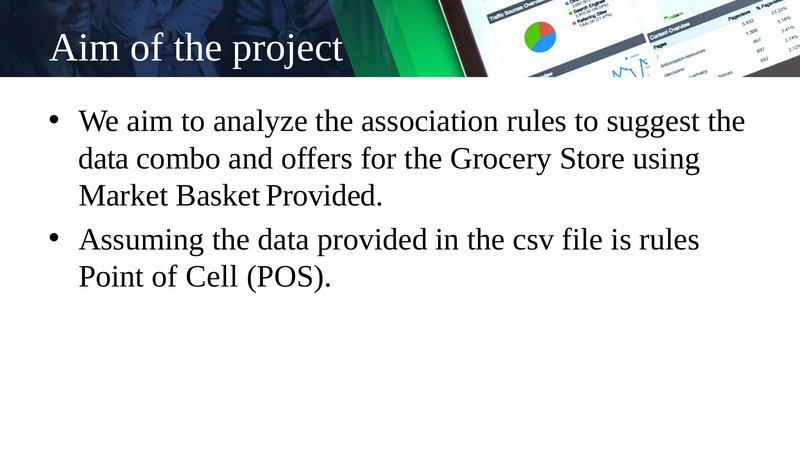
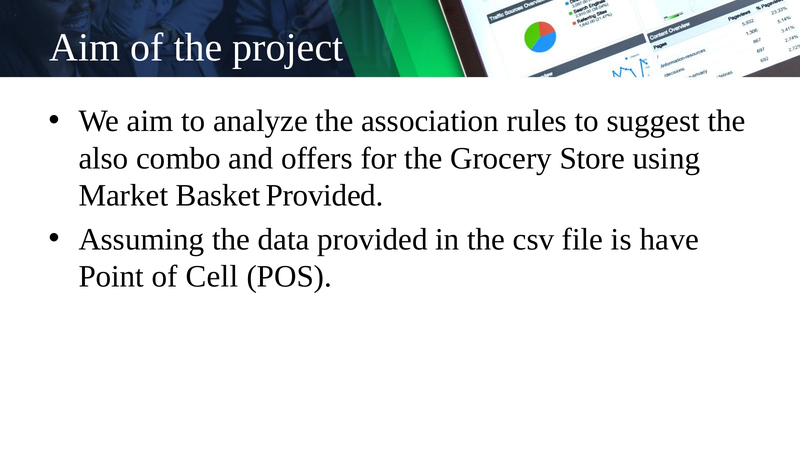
data at (104, 158): data -> also
is rules: rules -> have
